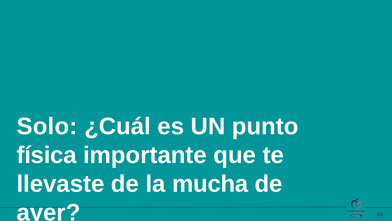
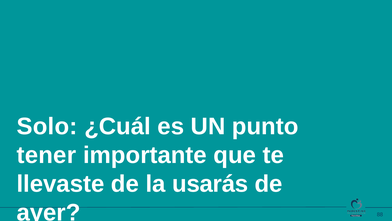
física: física -> tener
mucha: mucha -> usarás
